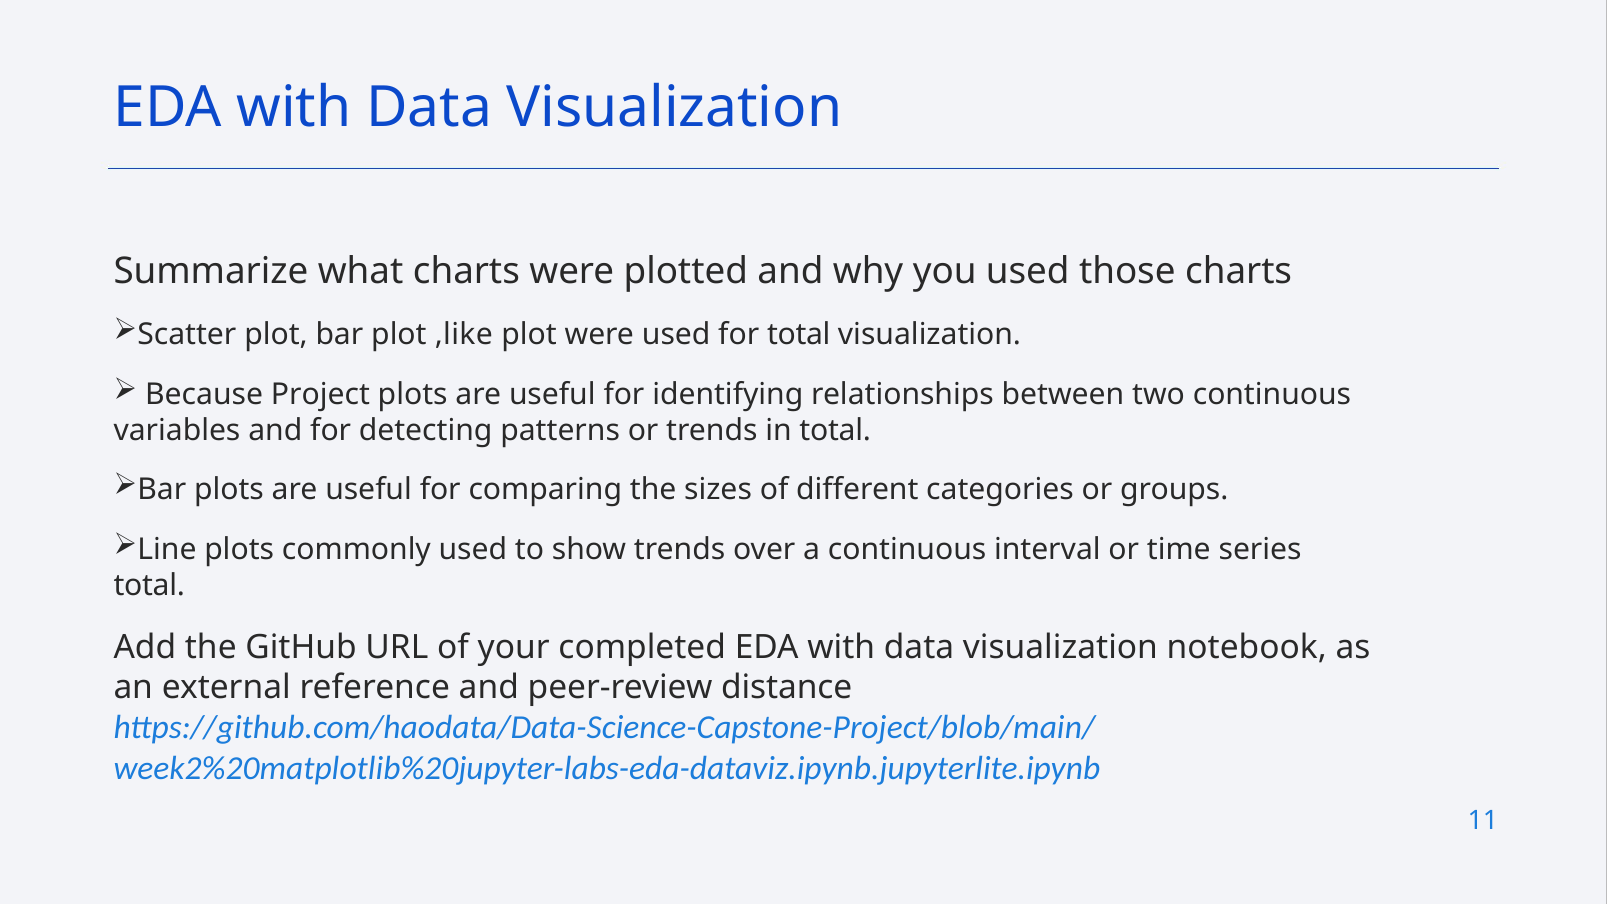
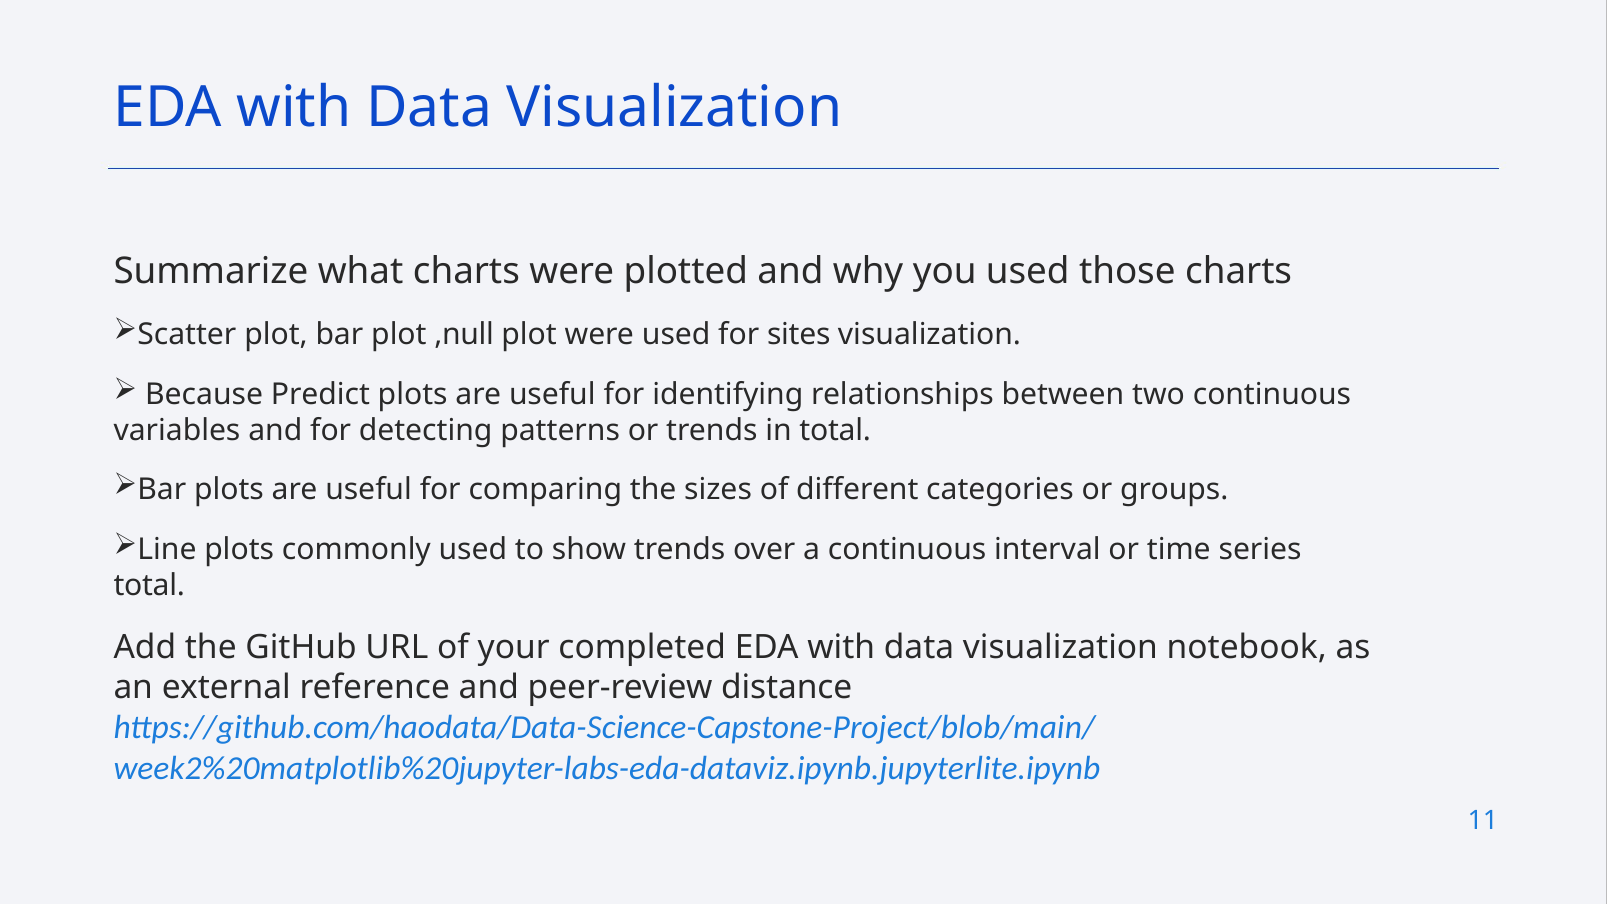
,like: ,like -> ,null
for total: total -> sites
Project: Project -> Predict
